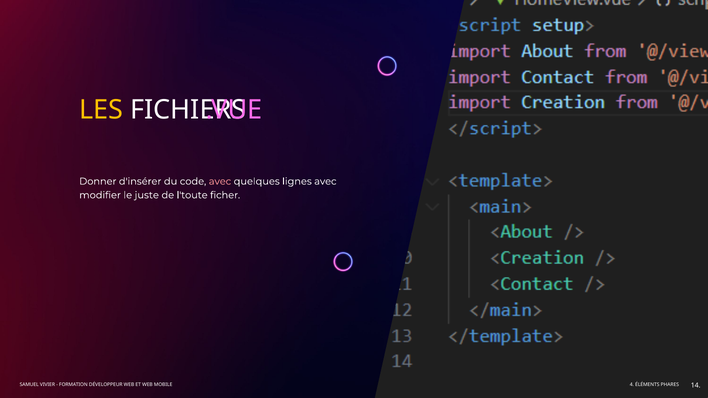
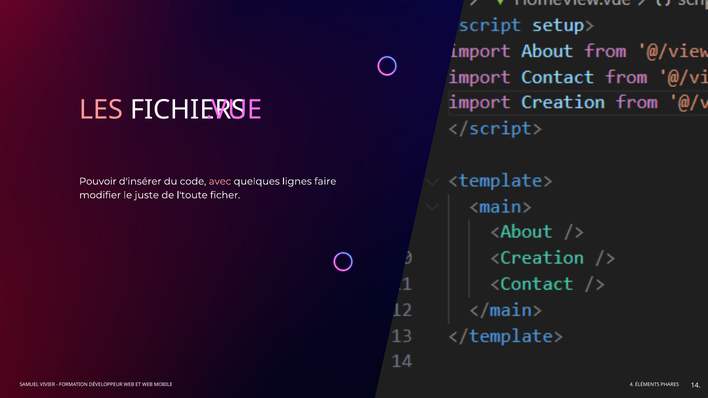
LES colour: yellow -> pink
Donner: Donner -> Pouvoir
lignes avec: avec -> faire
